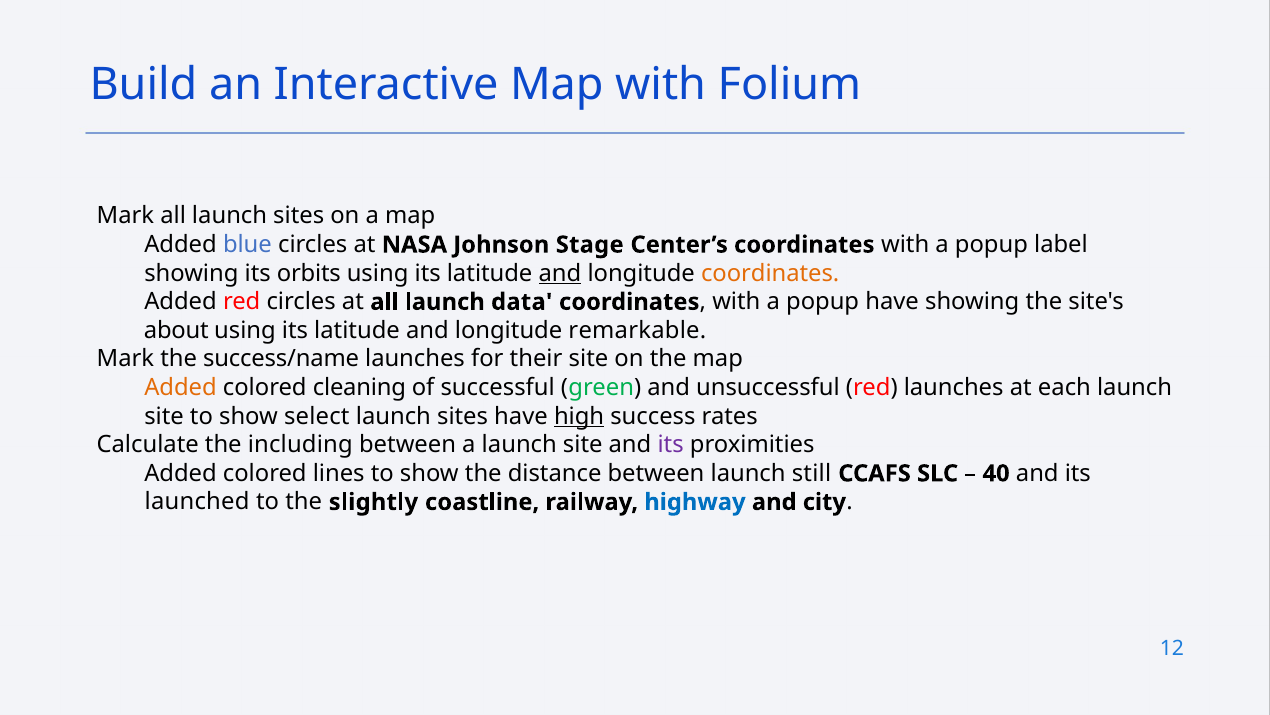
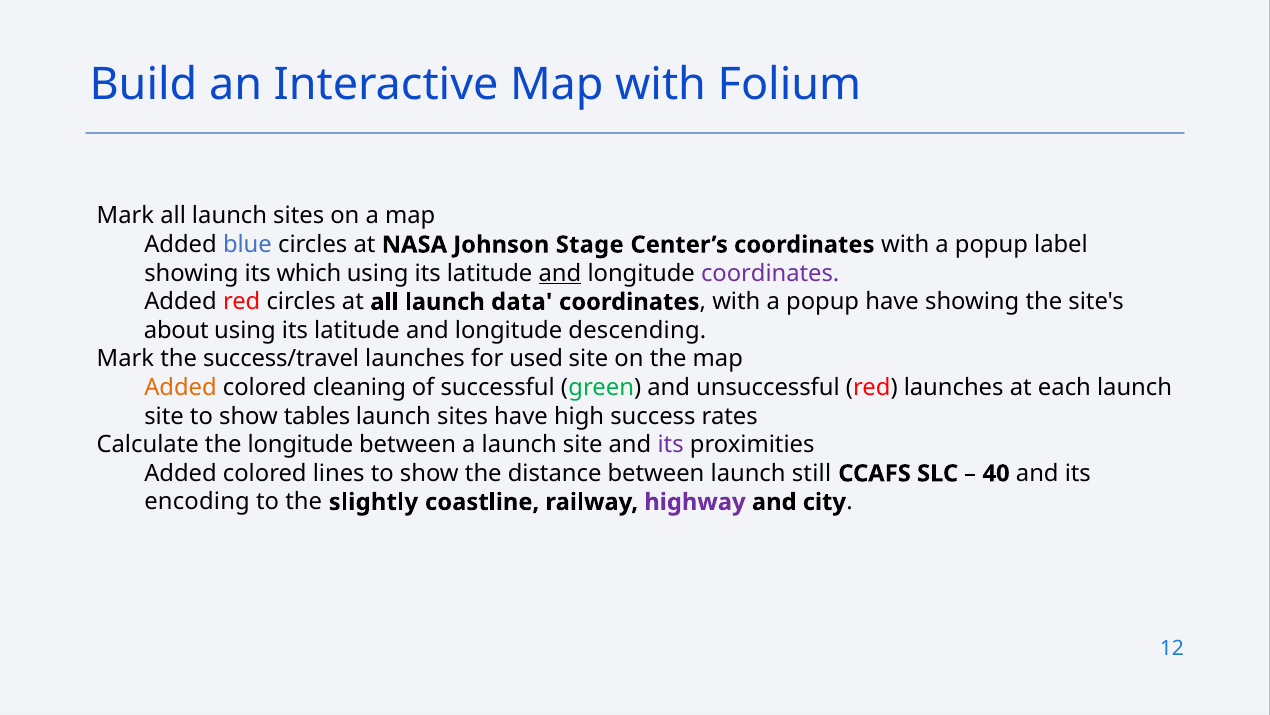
orbits: orbits -> which
coordinates at (770, 273) colour: orange -> purple
remarkable: remarkable -> descending
success/name: success/name -> success/travel
their: their -> used
select: select -> tables
high underline: present -> none
the including: including -> longitude
launched: launched -> encoding
highway colour: blue -> purple
